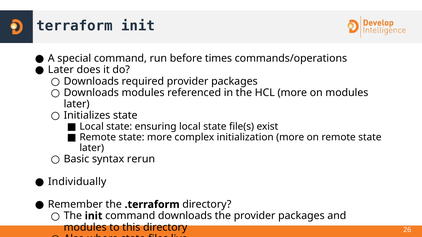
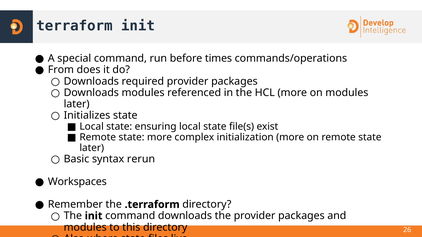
Later at (61, 70): Later -> From
Individually: Individually -> Workspaces
